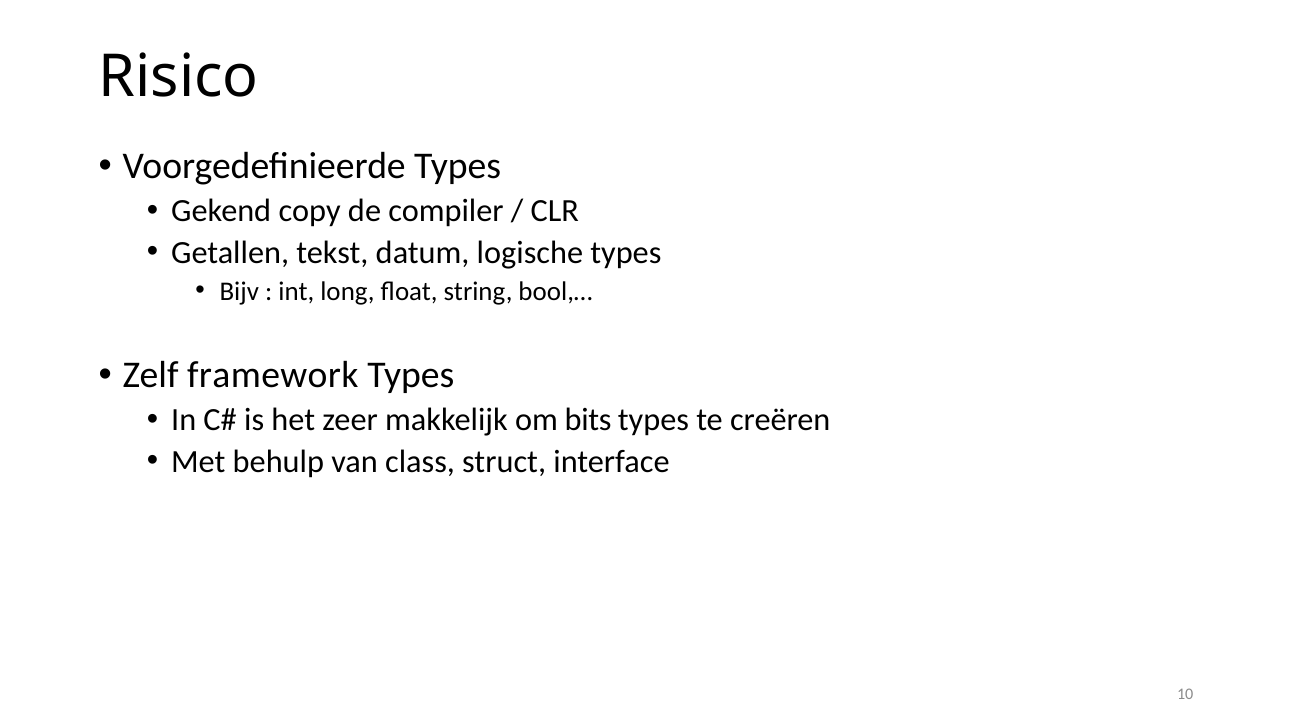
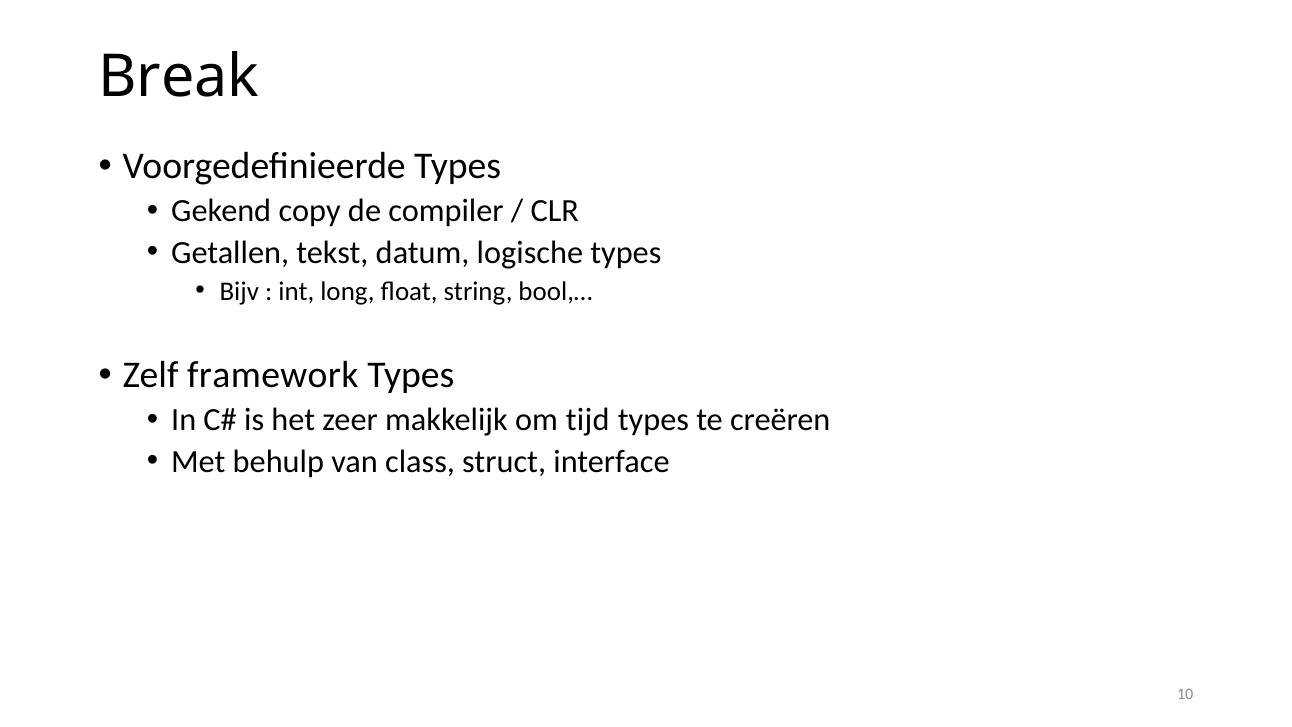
Risico: Risico -> Break
bits: bits -> tijd
